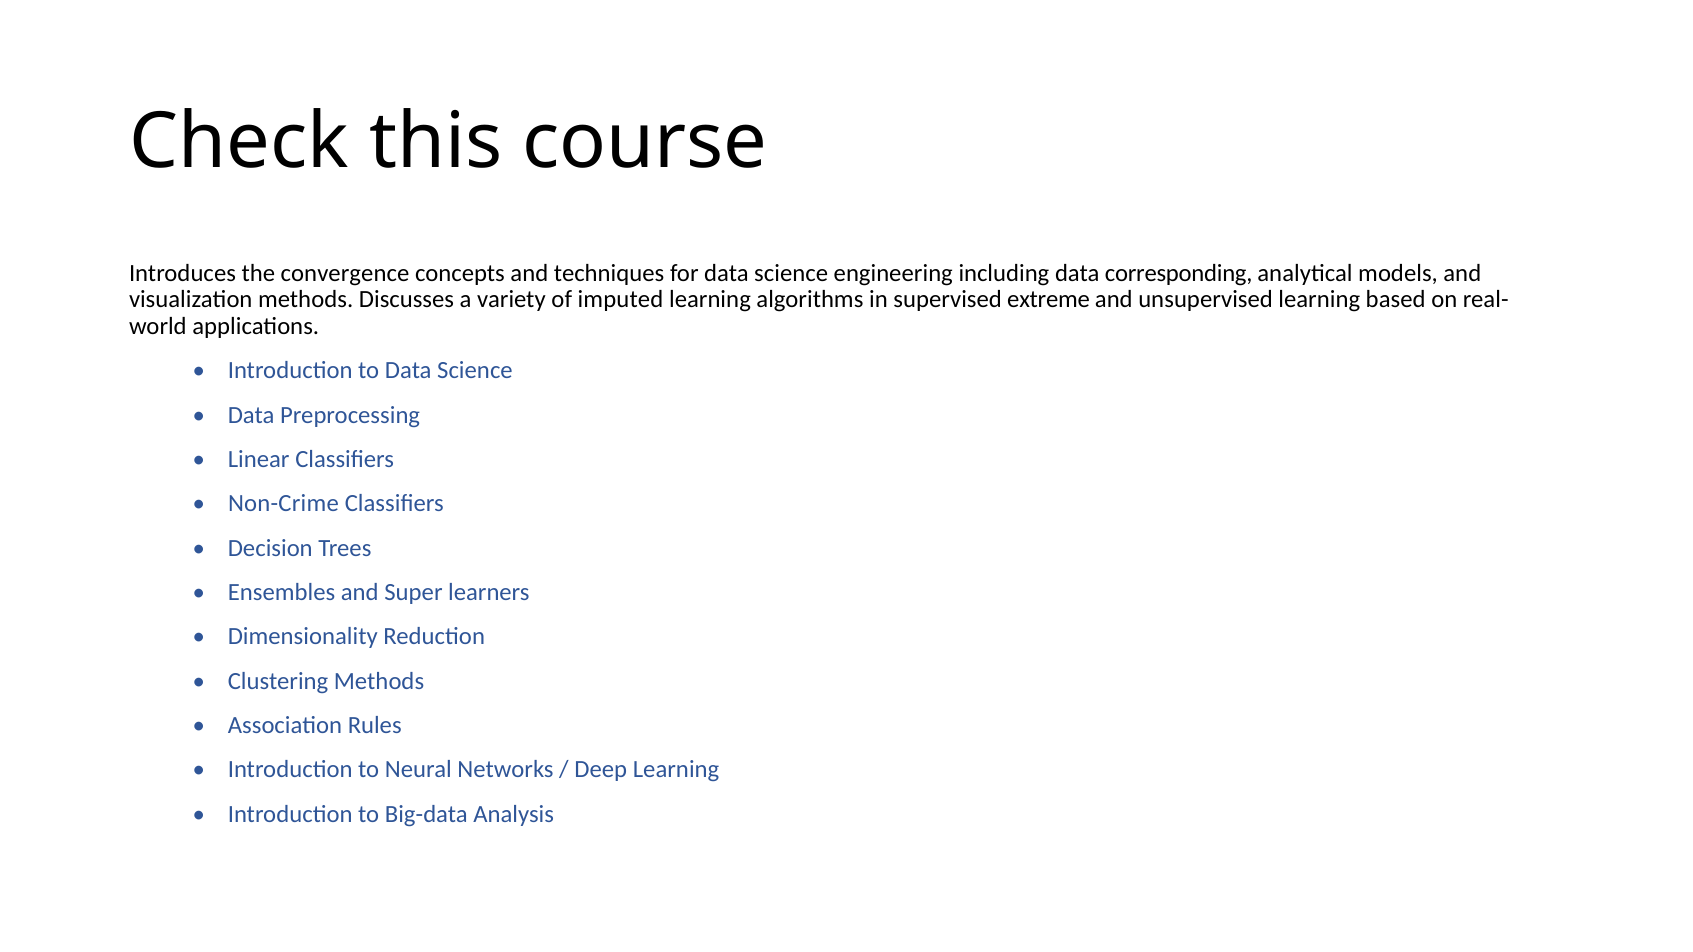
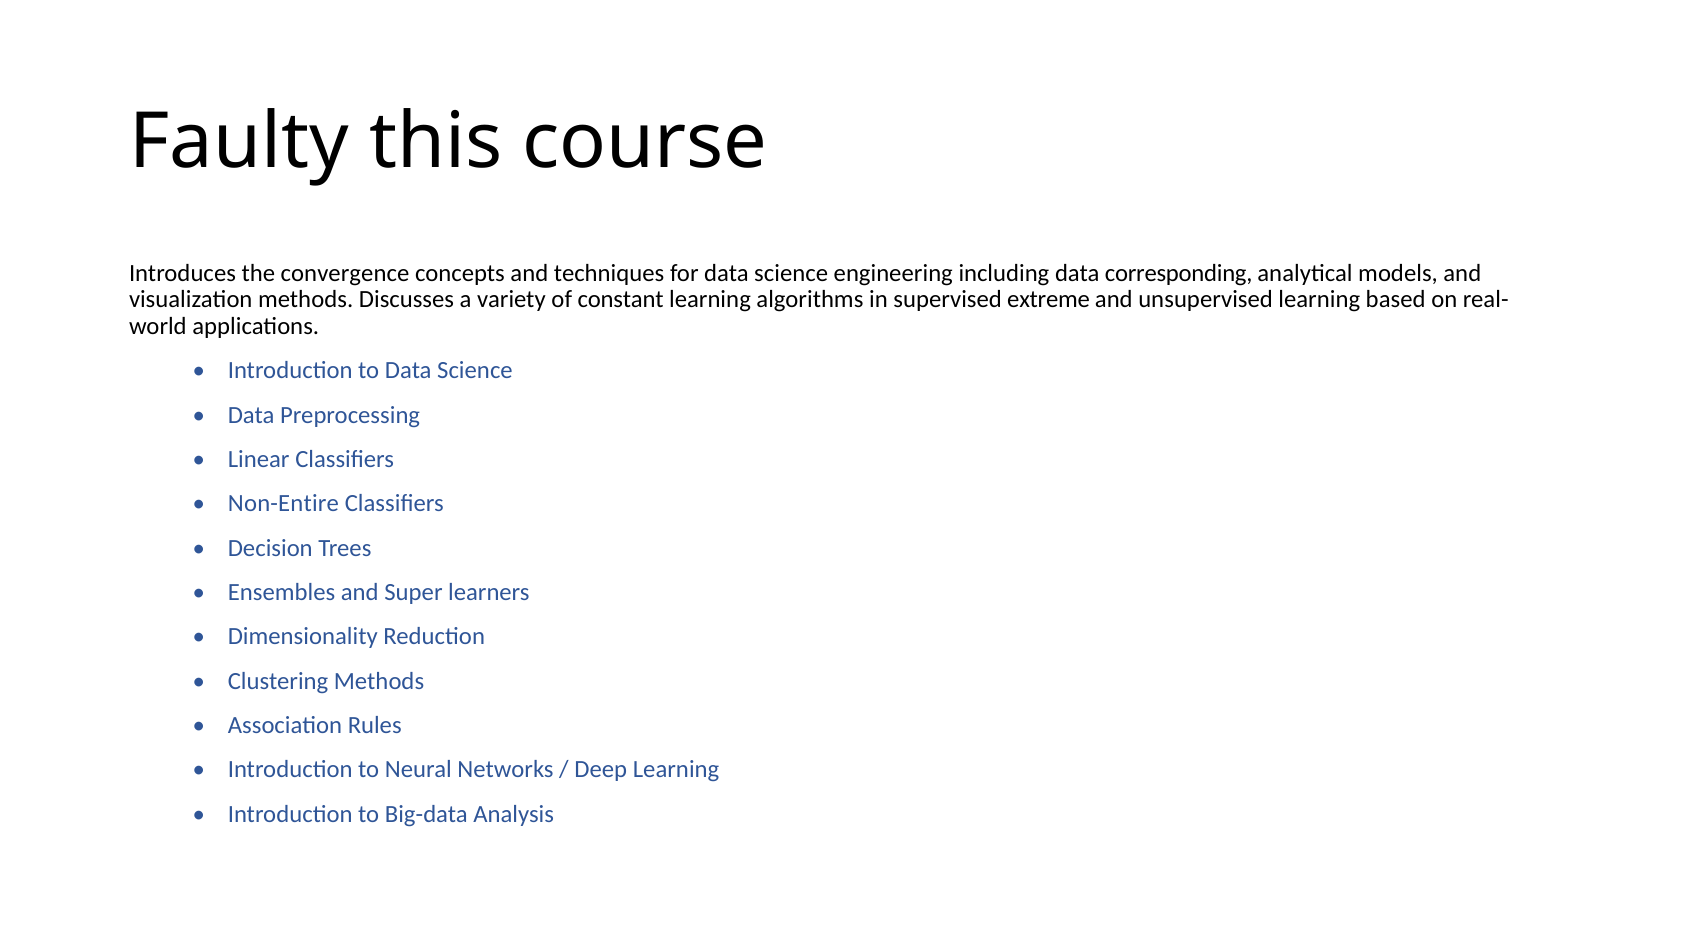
Check: Check -> Faulty
imputed: imputed -> constant
Non-Crime: Non-Crime -> Non-Entire
